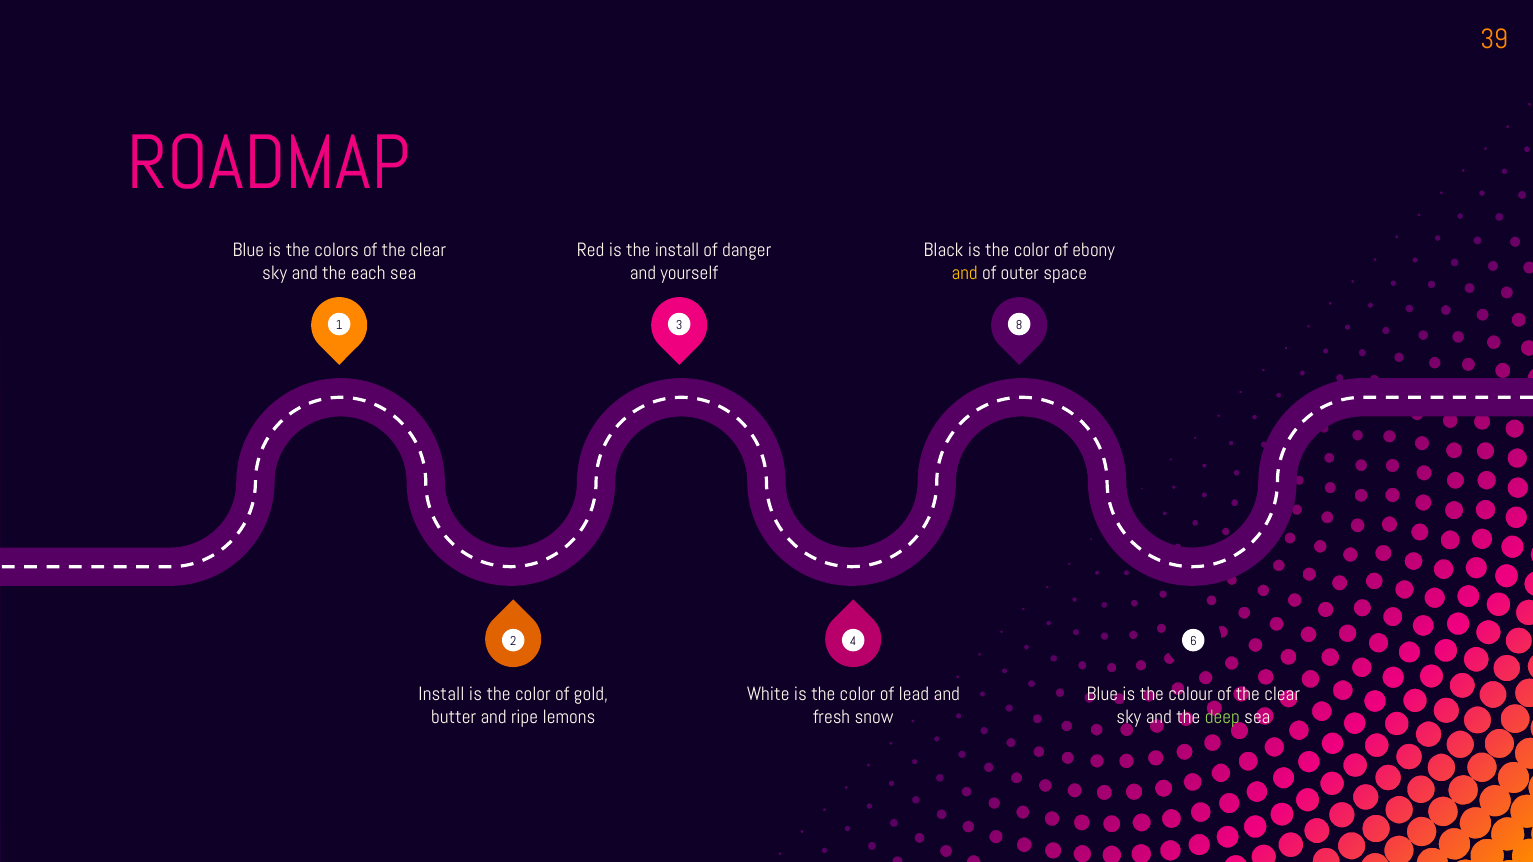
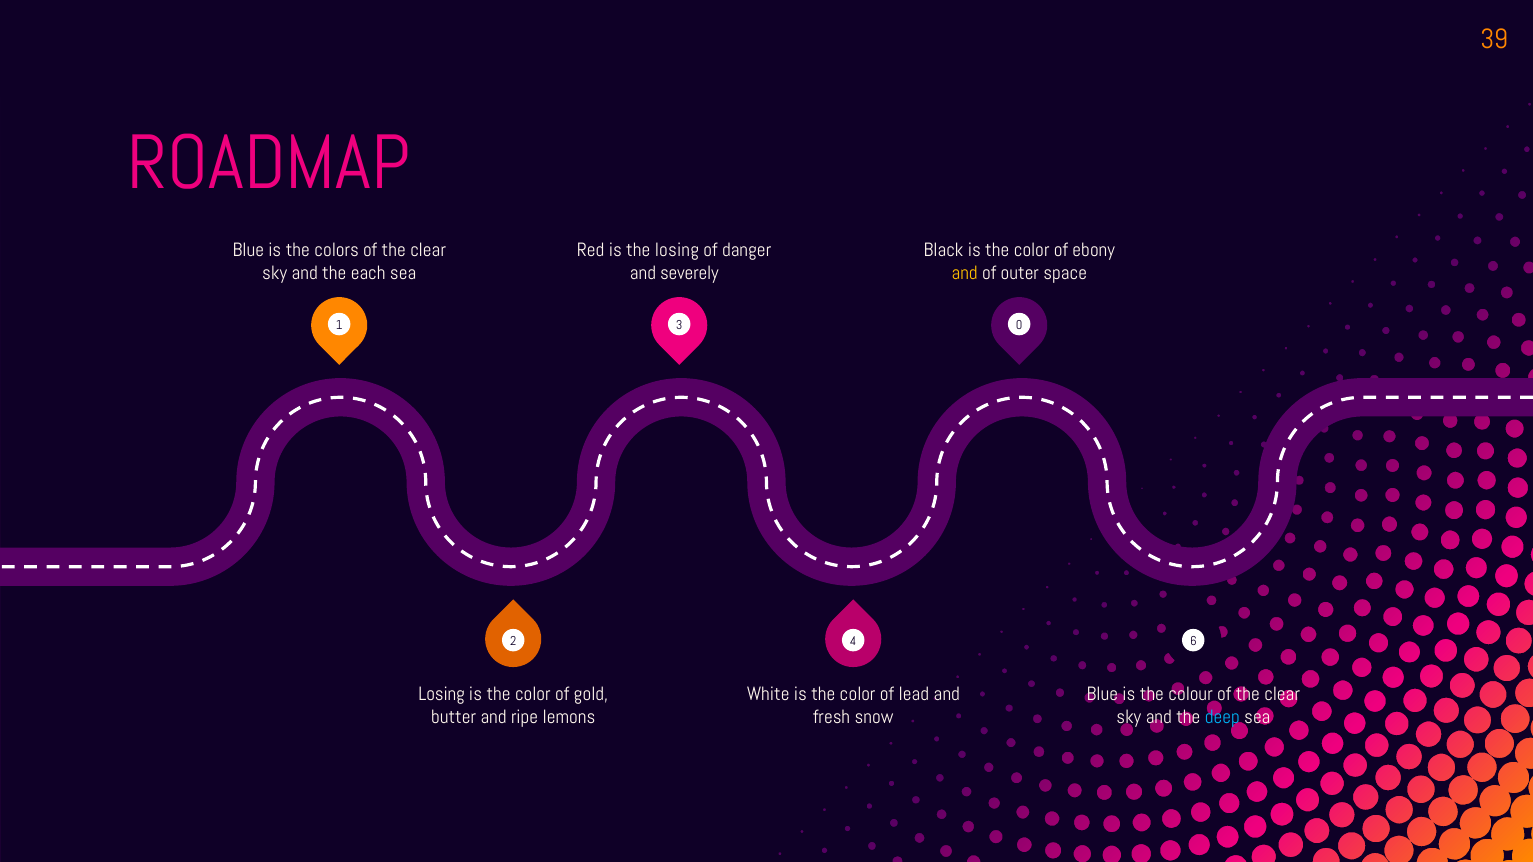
the install: install -> losing
yourself: yourself -> severely
8: 8 -> 0
Install at (442, 694): Install -> Losing
deep colour: light green -> light blue
